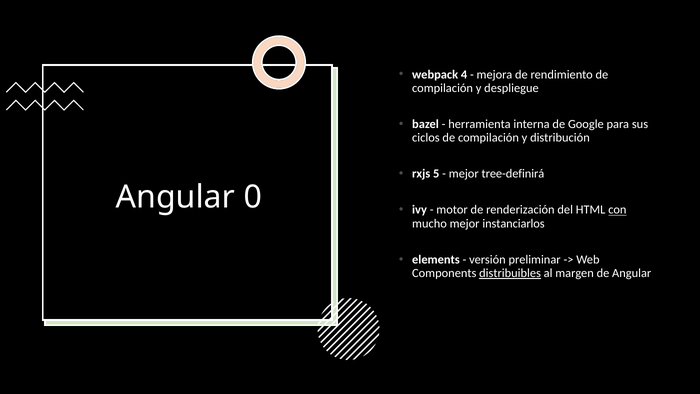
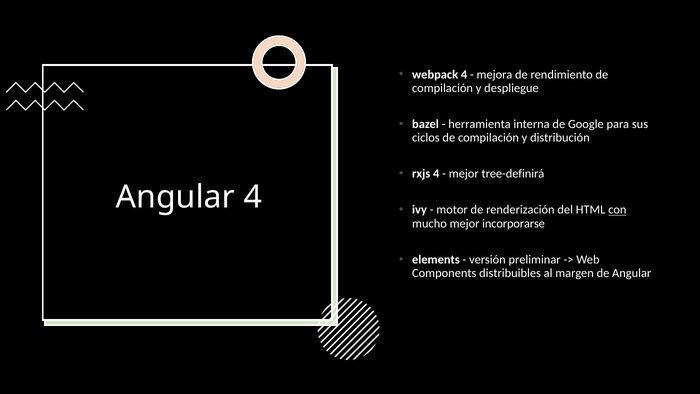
rxjs 5: 5 -> 4
Angular 0: 0 -> 4
instanciarlos: instanciarlos -> incorporarse
distribuibles underline: present -> none
